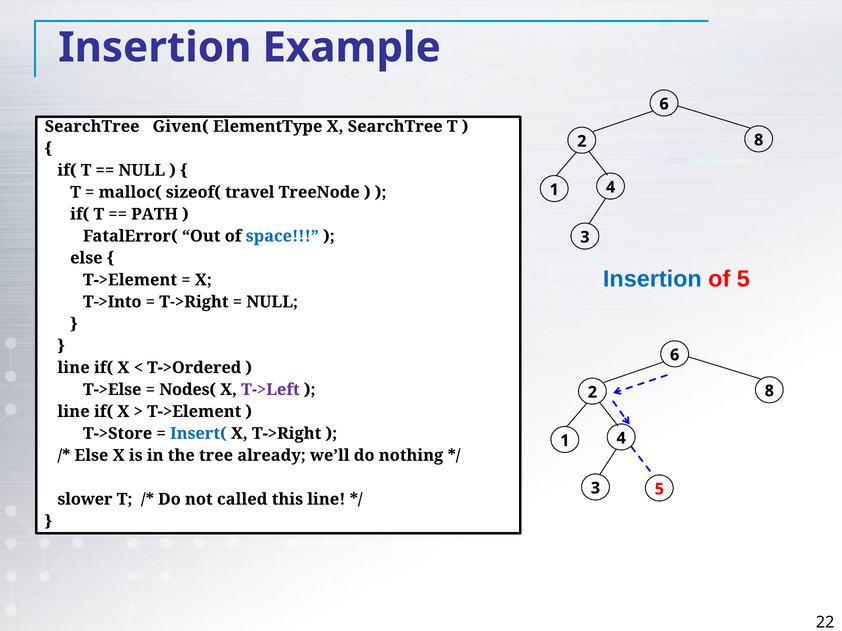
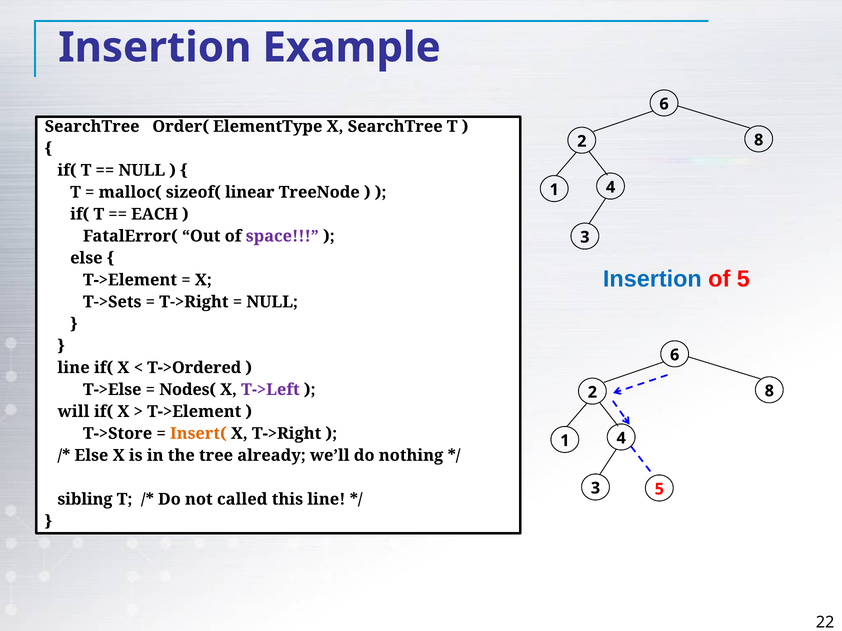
Given(: Given( -> Order(
travel: travel -> linear
PATH: PATH -> EACH
space colour: blue -> purple
T->Into: T->Into -> T->Sets
line at (74, 412): line -> will
Insert( colour: blue -> orange
slower: slower -> sibling
